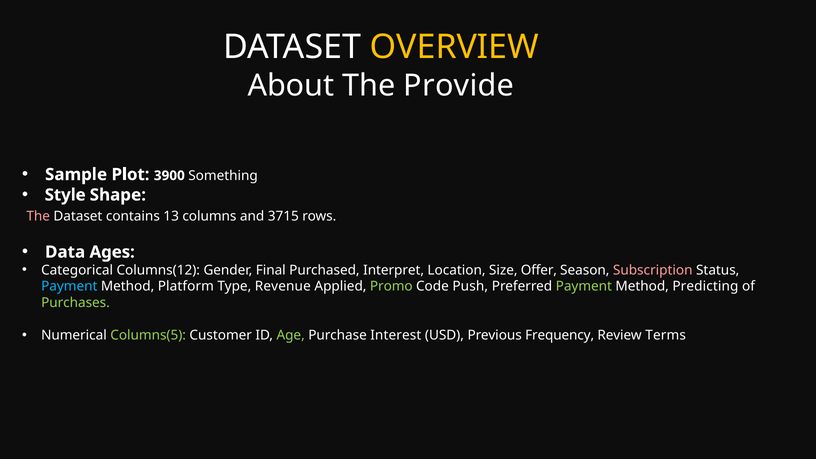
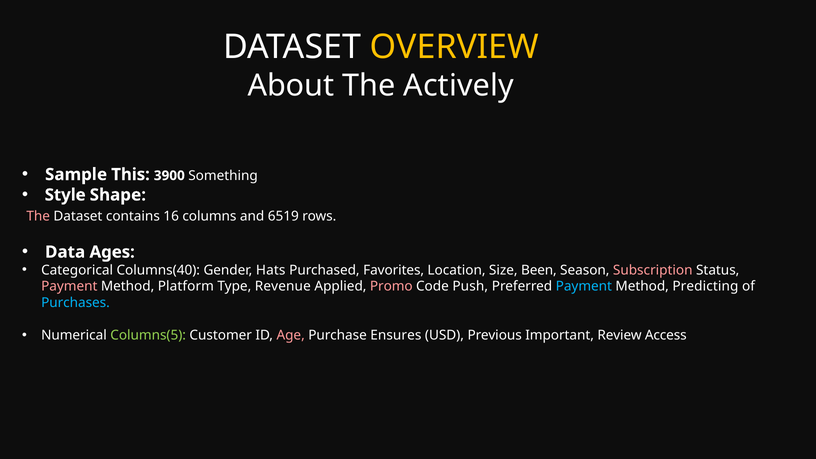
Provide: Provide -> Actively
Plot: Plot -> This
13: 13 -> 16
3715: 3715 -> 6519
Columns(12: Columns(12 -> Columns(40
Final: Final -> Hats
Interpret: Interpret -> Favorites
Offer: Offer -> Been
Payment at (69, 286) colour: light blue -> pink
Promo colour: light green -> pink
Payment at (584, 286) colour: light green -> light blue
Purchases colour: light green -> light blue
Age colour: light green -> pink
Interest: Interest -> Ensures
Frequency: Frequency -> Important
Terms: Terms -> Access
